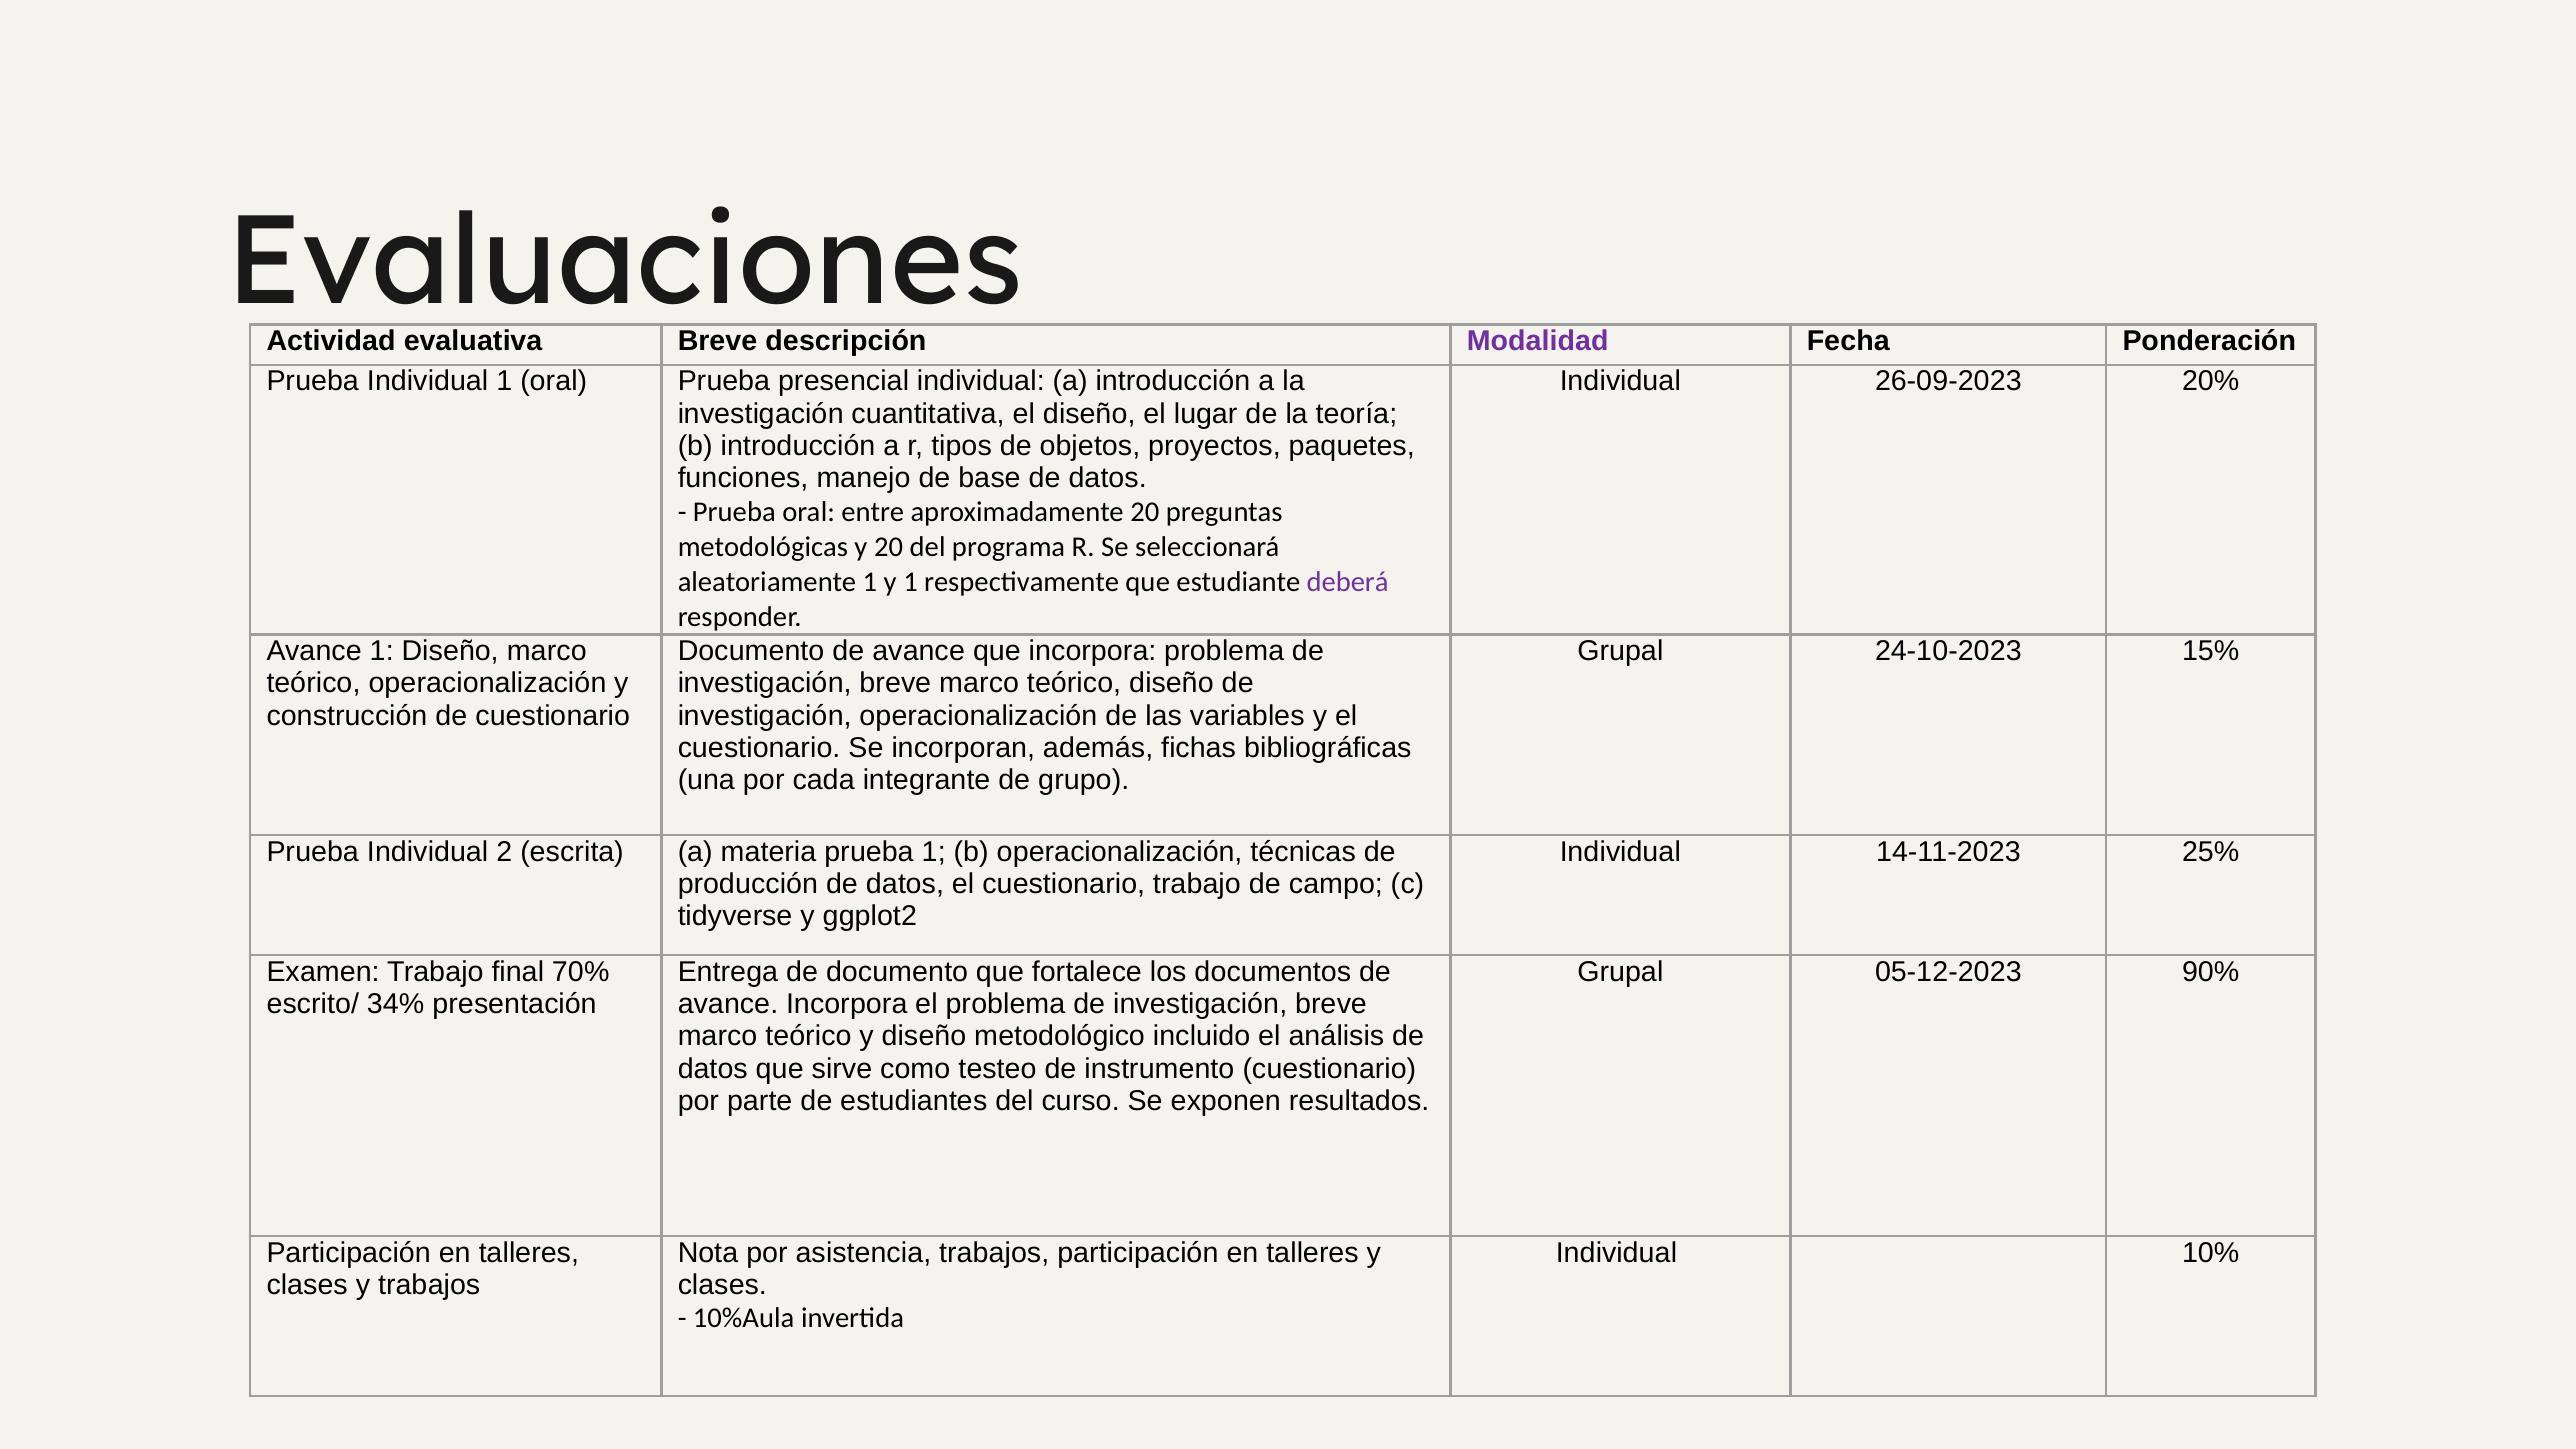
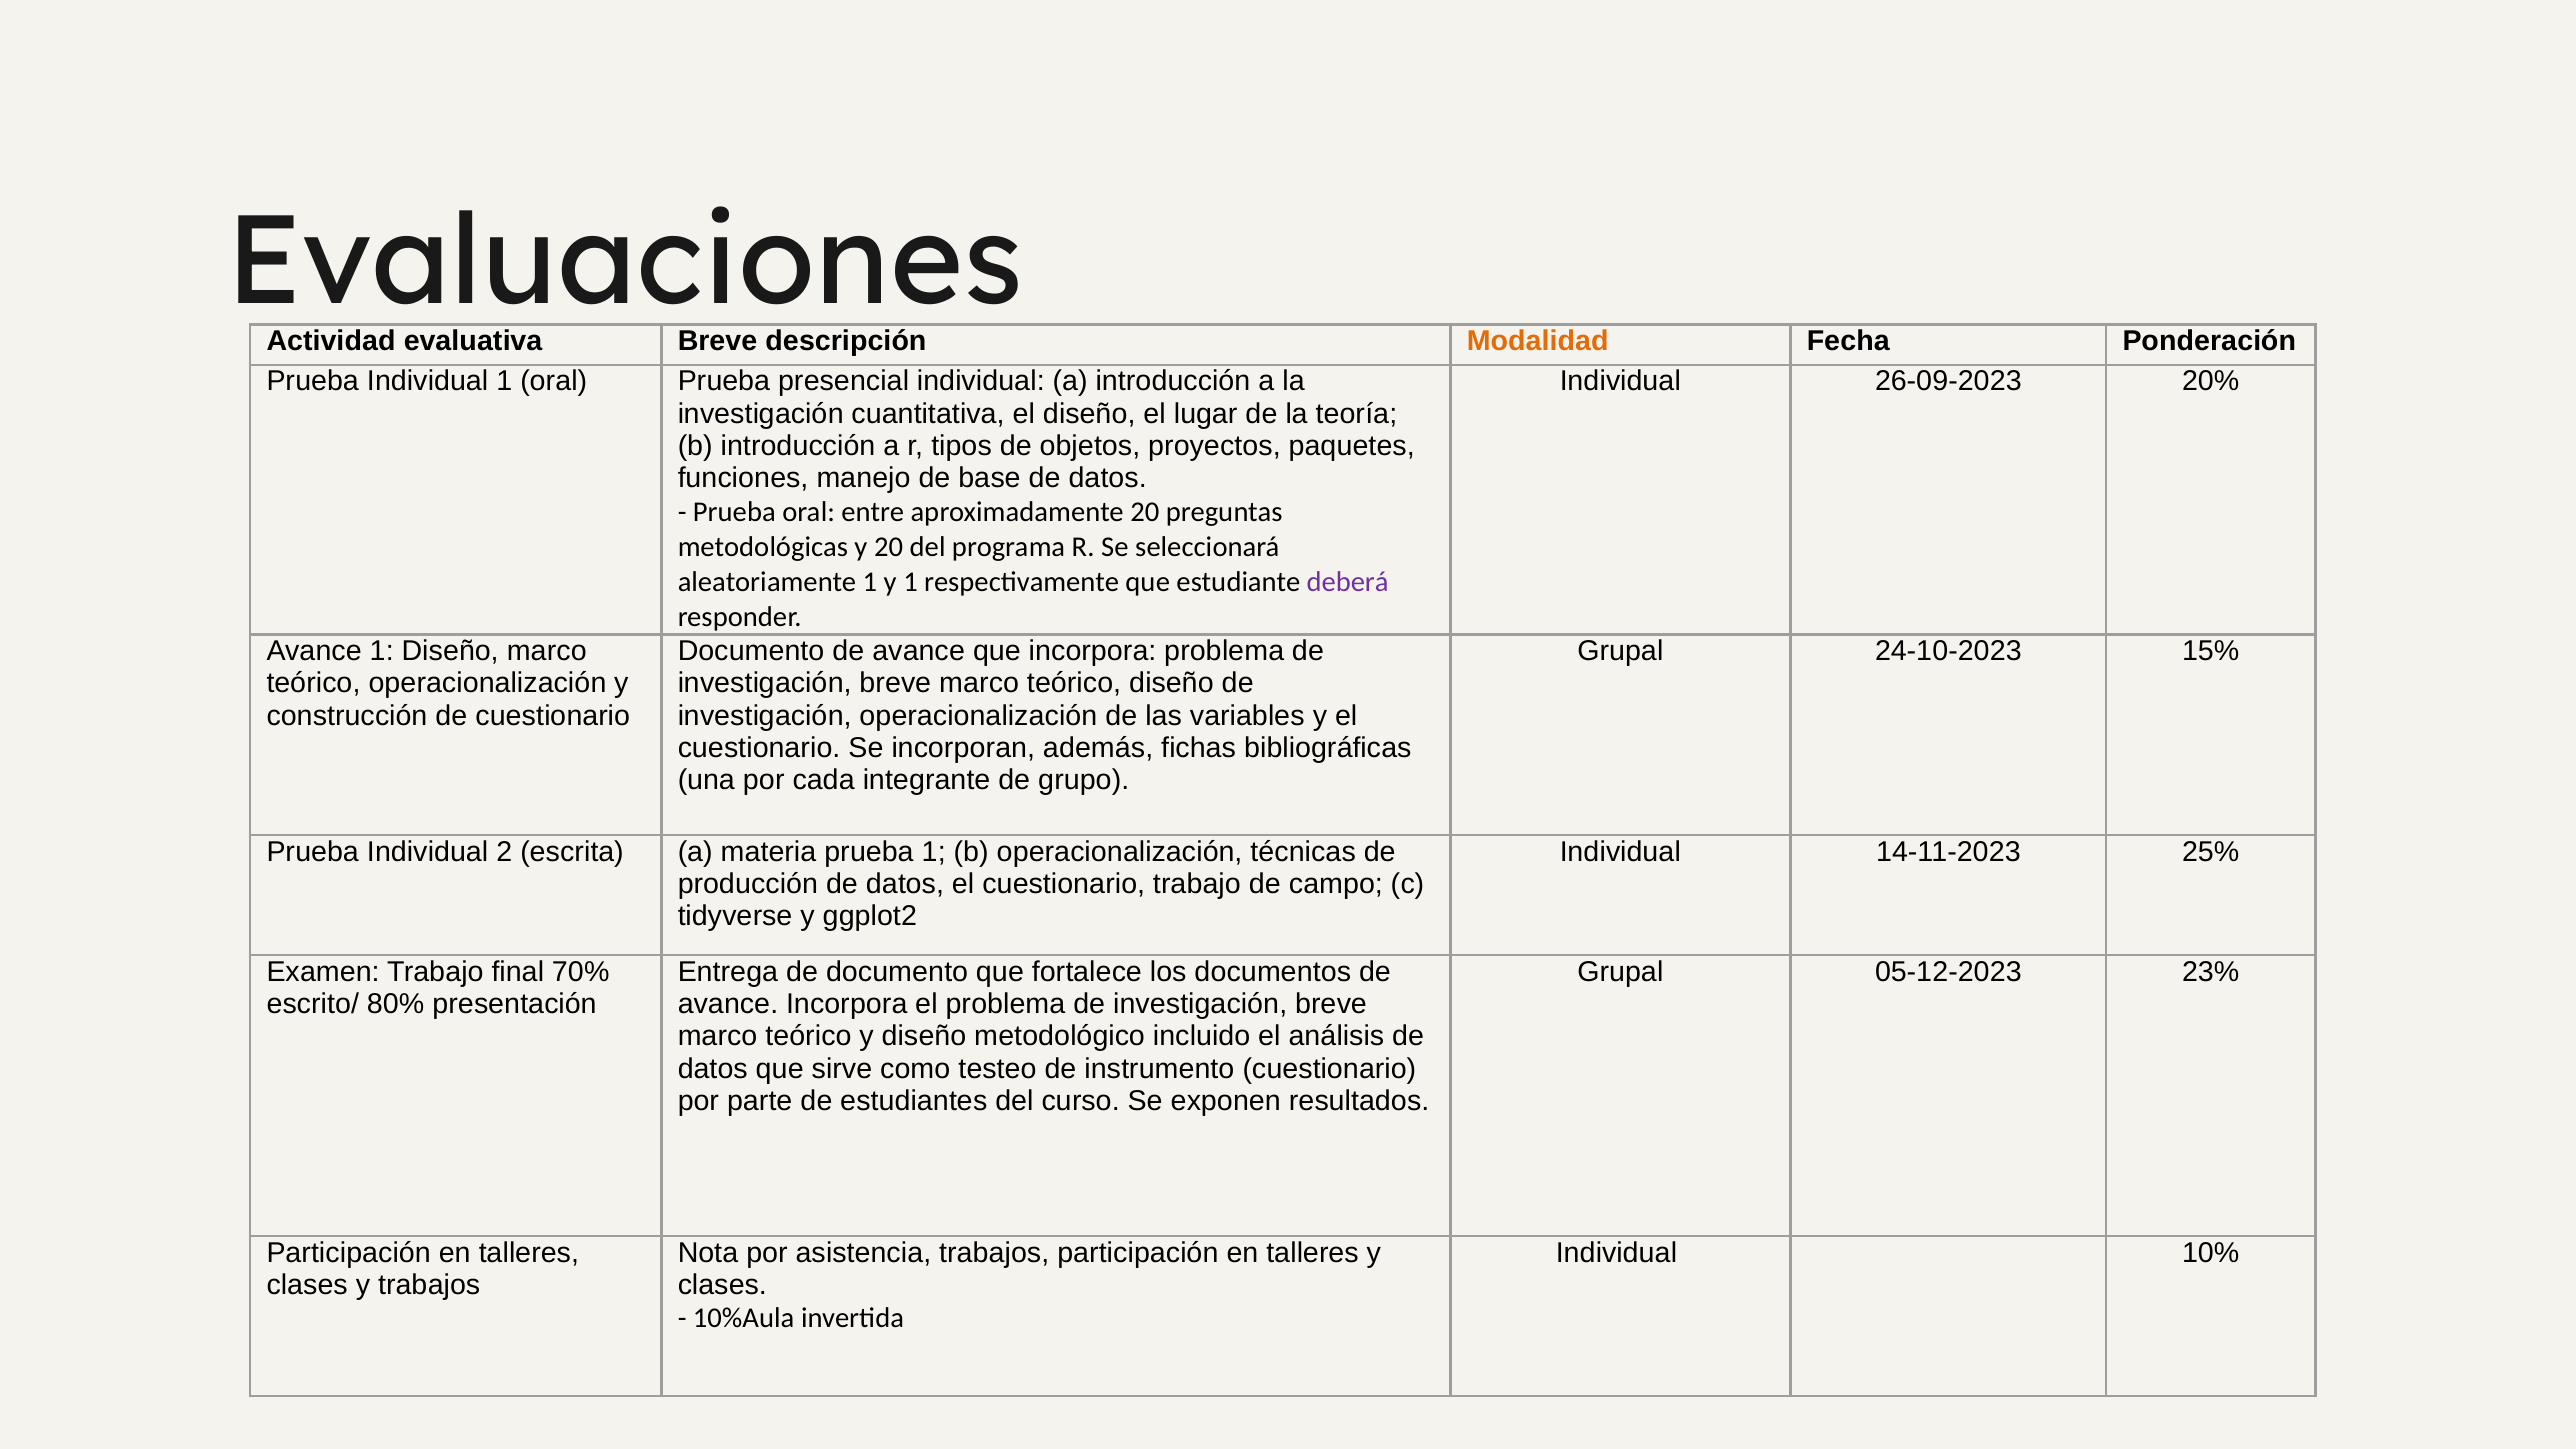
Modalidad colour: purple -> orange
90%: 90% -> 23%
34%: 34% -> 80%
